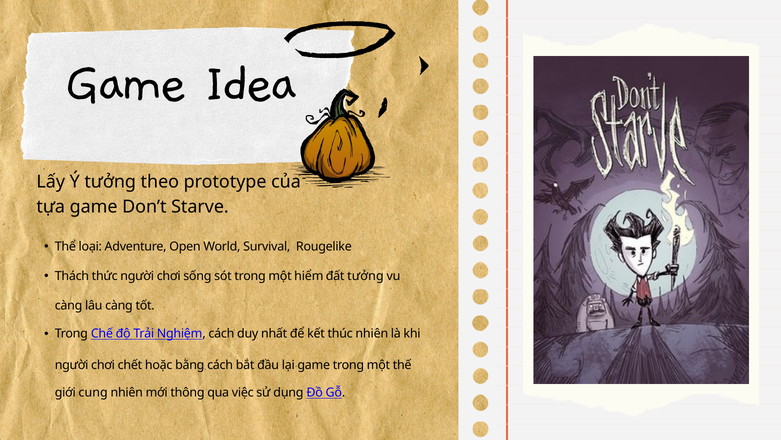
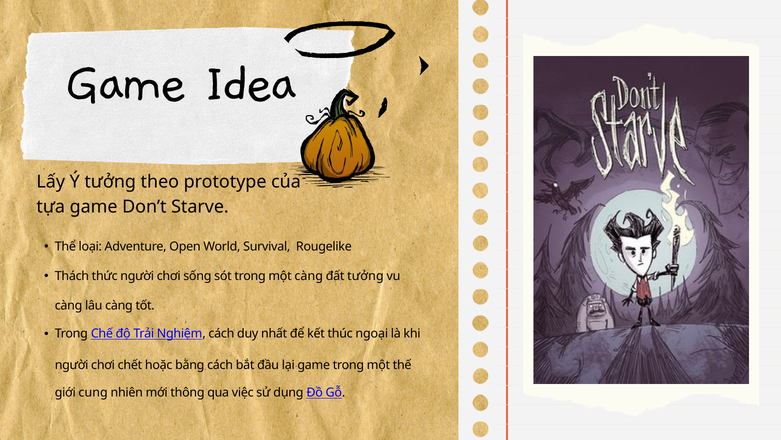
một hiểm: hiểm -> càng
thúc nhiên: nhiên -> ngoại
